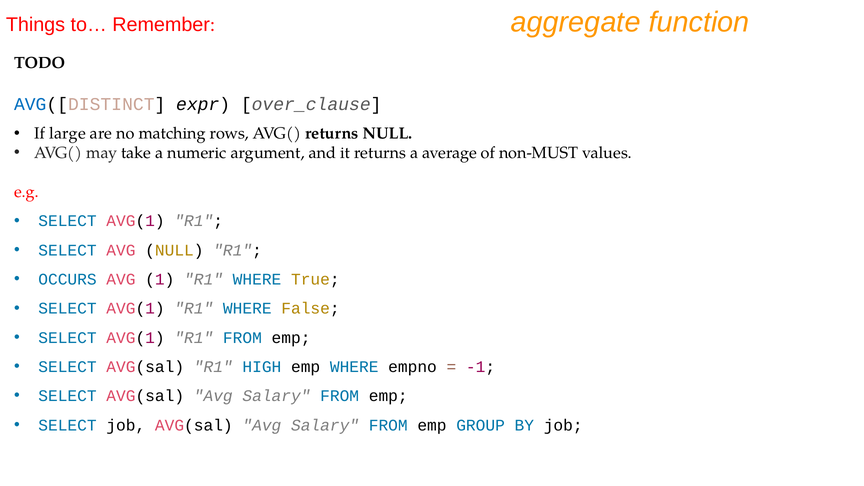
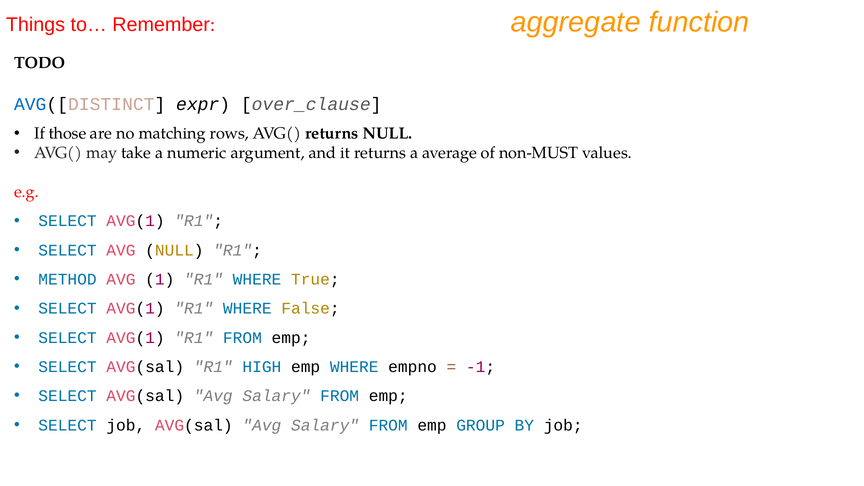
large: large -> those
OCCURS: OCCURS -> METHOD
